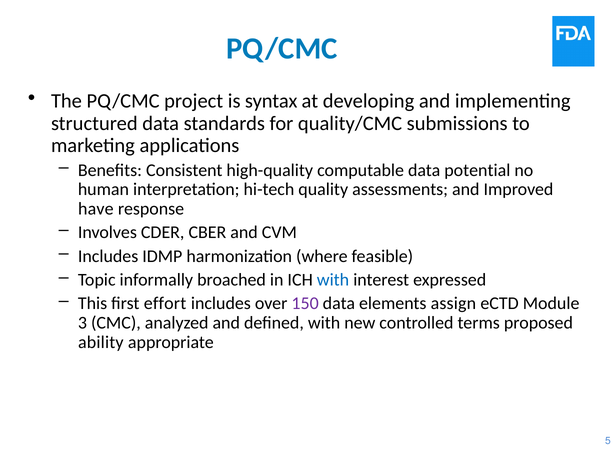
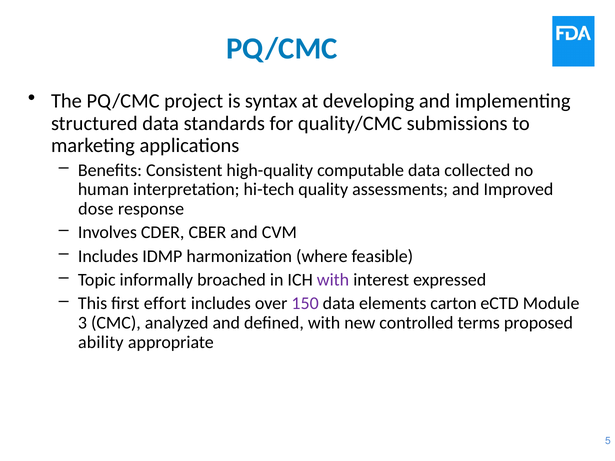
potential: potential -> collected
have: have -> dose
with at (333, 280) colour: blue -> purple
assign: assign -> carton
